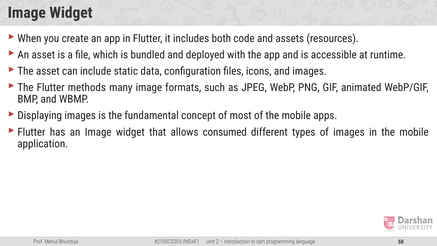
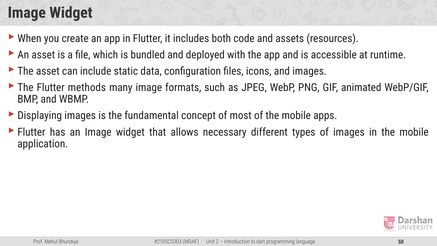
consumed: consumed -> necessary
